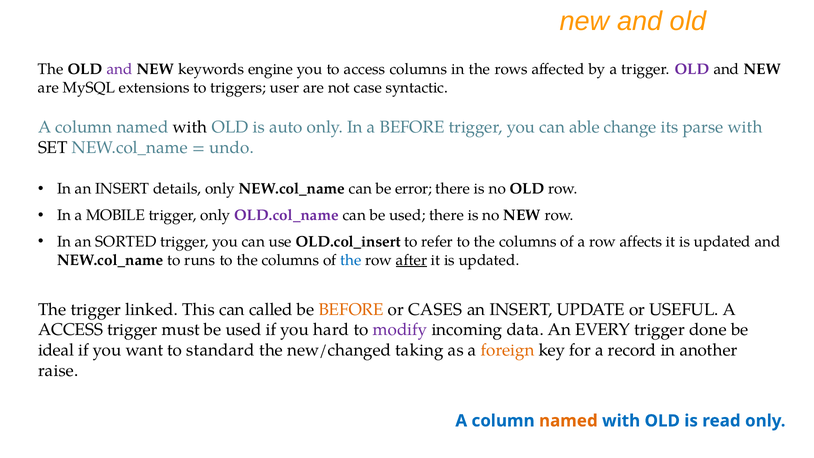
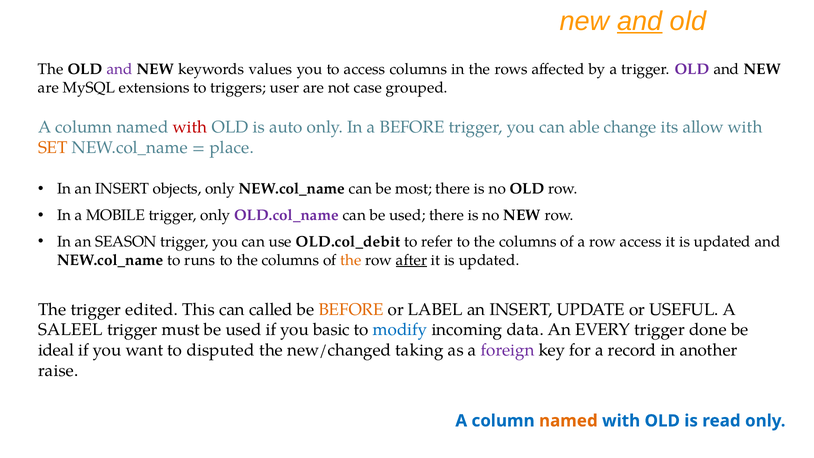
and at (640, 21) underline: none -> present
engine: engine -> values
syntactic: syntactic -> grouped
with at (190, 127) colour: black -> red
parse: parse -> allow
SET colour: black -> orange
undo: undo -> place
details: details -> objects
error: error -> most
SORTED: SORTED -> SEASON
OLD.col_insert: OLD.col_insert -> OLD.col_debit
row affects: affects -> access
the at (351, 260) colour: blue -> orange
linked: linked -> edited
CASES: CASES -> LABEL
ACCESS at (71, 330): ACCESS -> SALEEL
hard: hard -> basic
modify colour: purple -> blue
standard: standard -> disputed
foreign colour: orange -> purple
